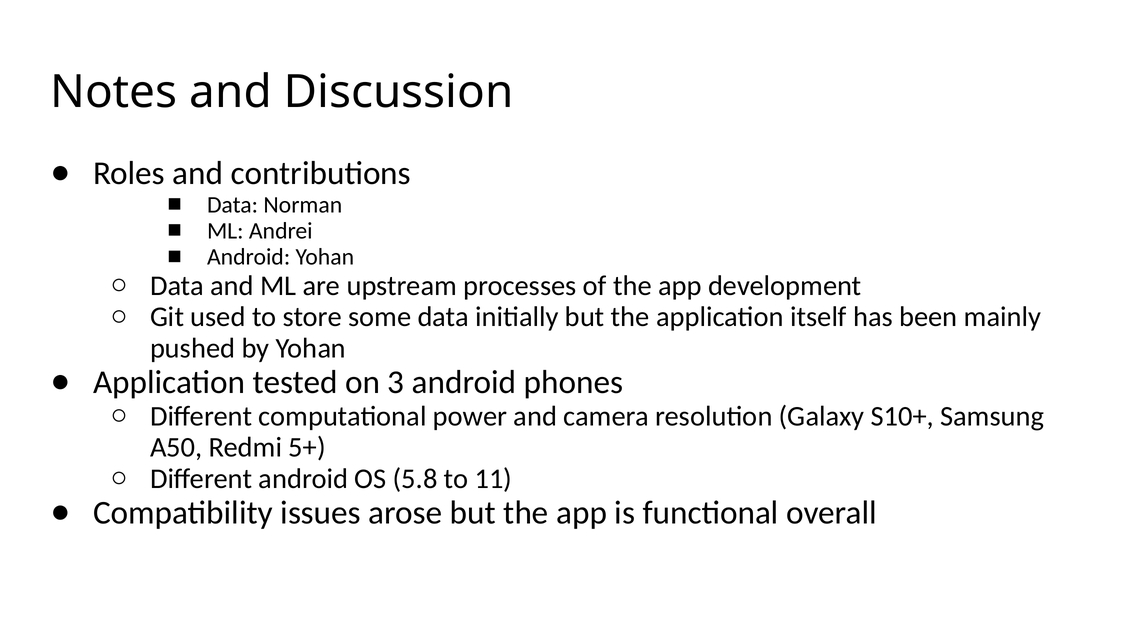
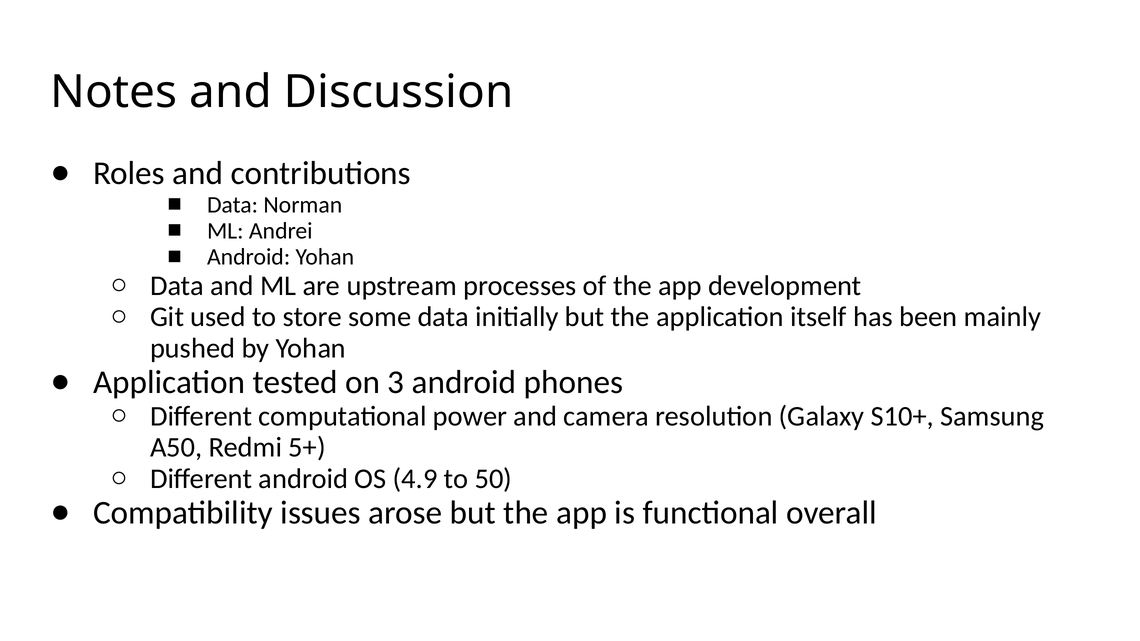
5.8: 5.8 -> 4.9
11: 11 -> 50
